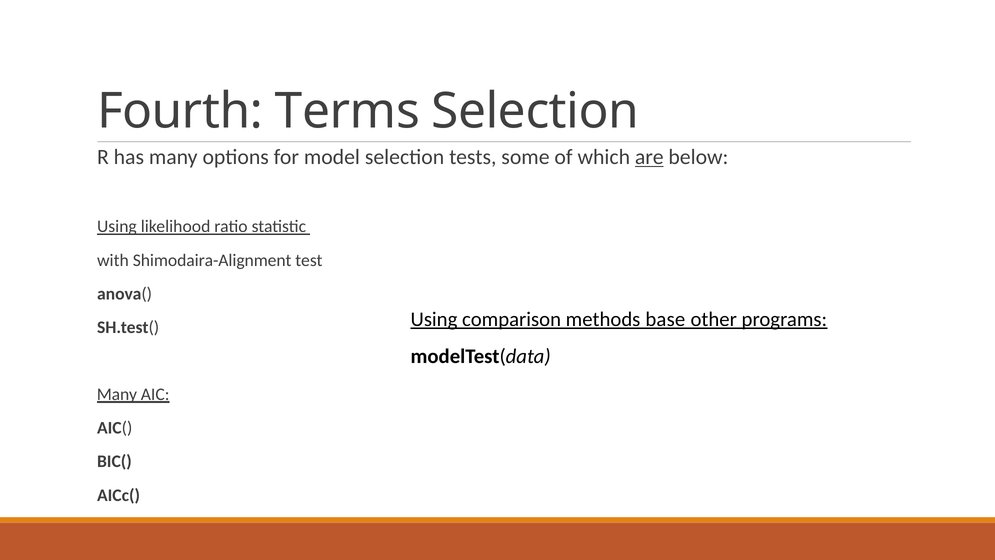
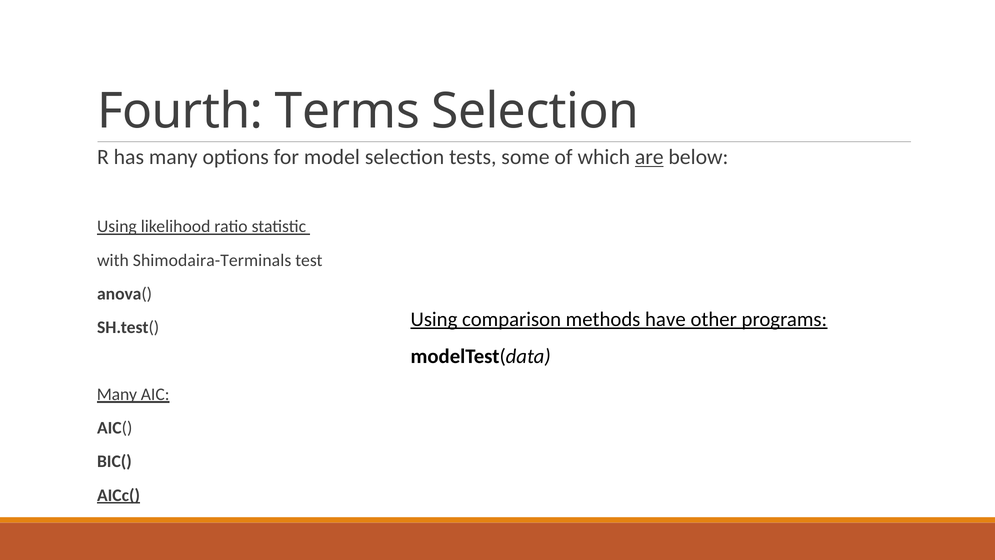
Shimodaira-Alignment: Shimodaira-Alignment -> Shimodaira-Terminals
base: base -> have
AICc( underline: none -> present
